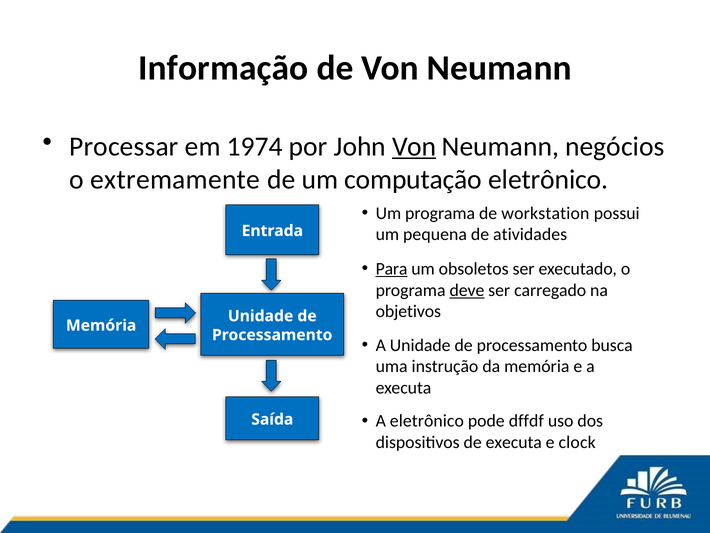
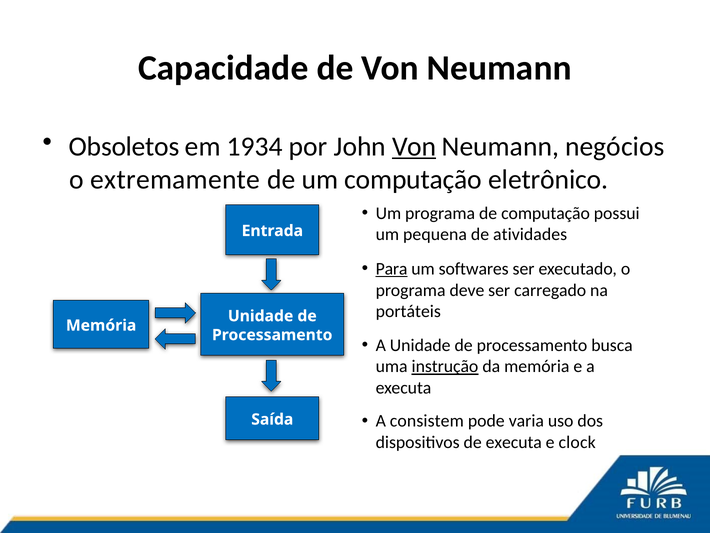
Informação: Informação -> Capacidade
Processar: Processar -> Obsoletos
1974: 1974 -> 1934
de workstation: workstation -> computação
obsoletos: obsoletos -> softwares
deve underline: present -> none
objetivos: objetivos -> portáteis
instrução underline: none -> present
A eletrônico: eletrônico -> consistem
dffdf: dffdf -> varia
